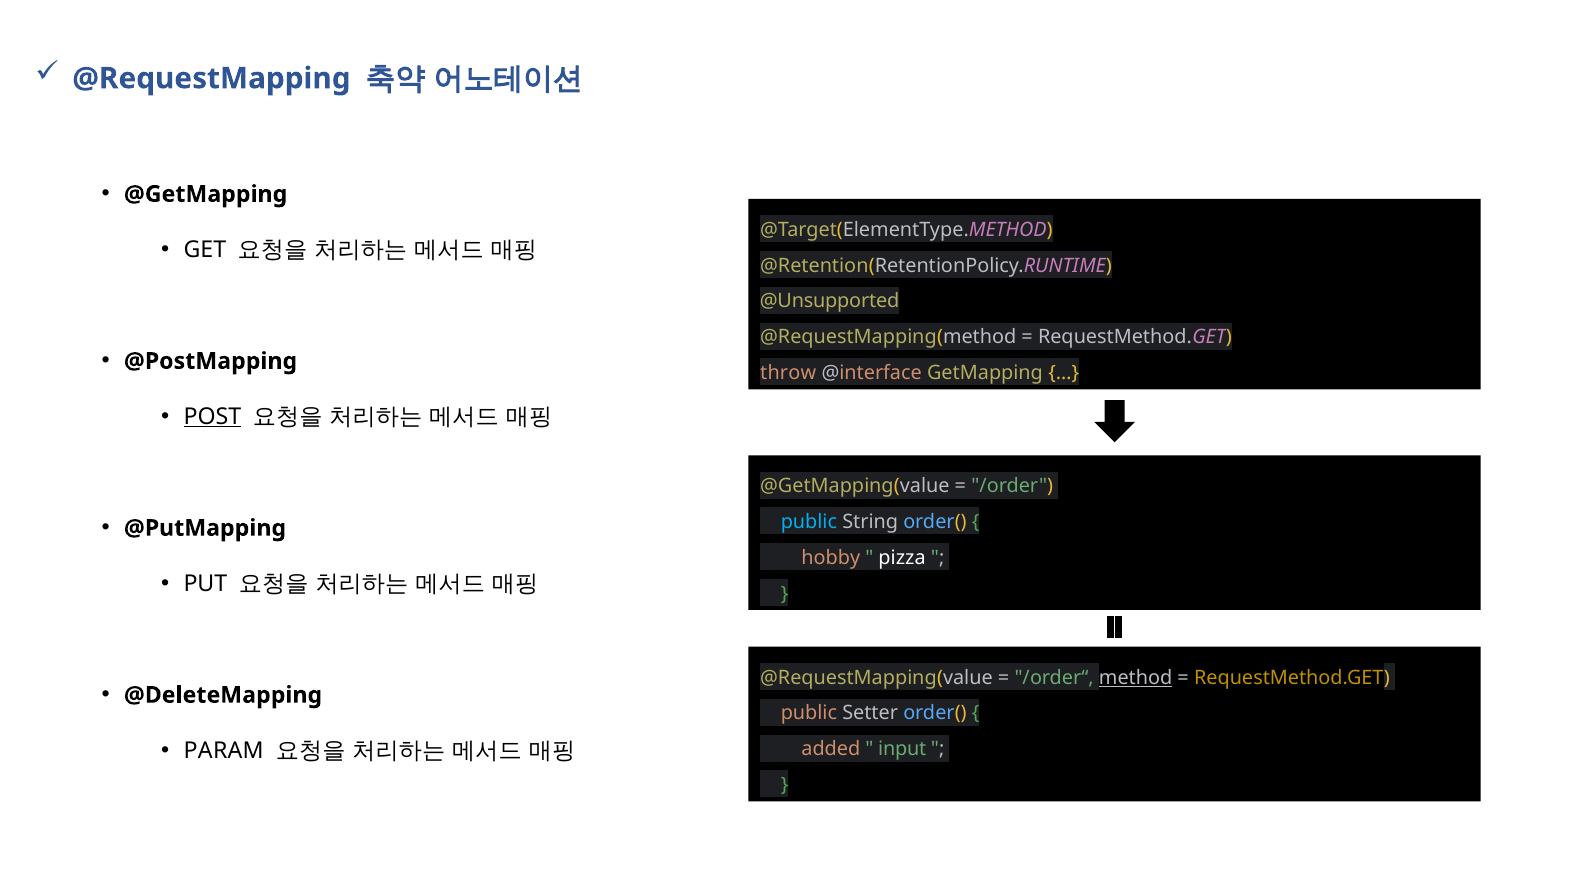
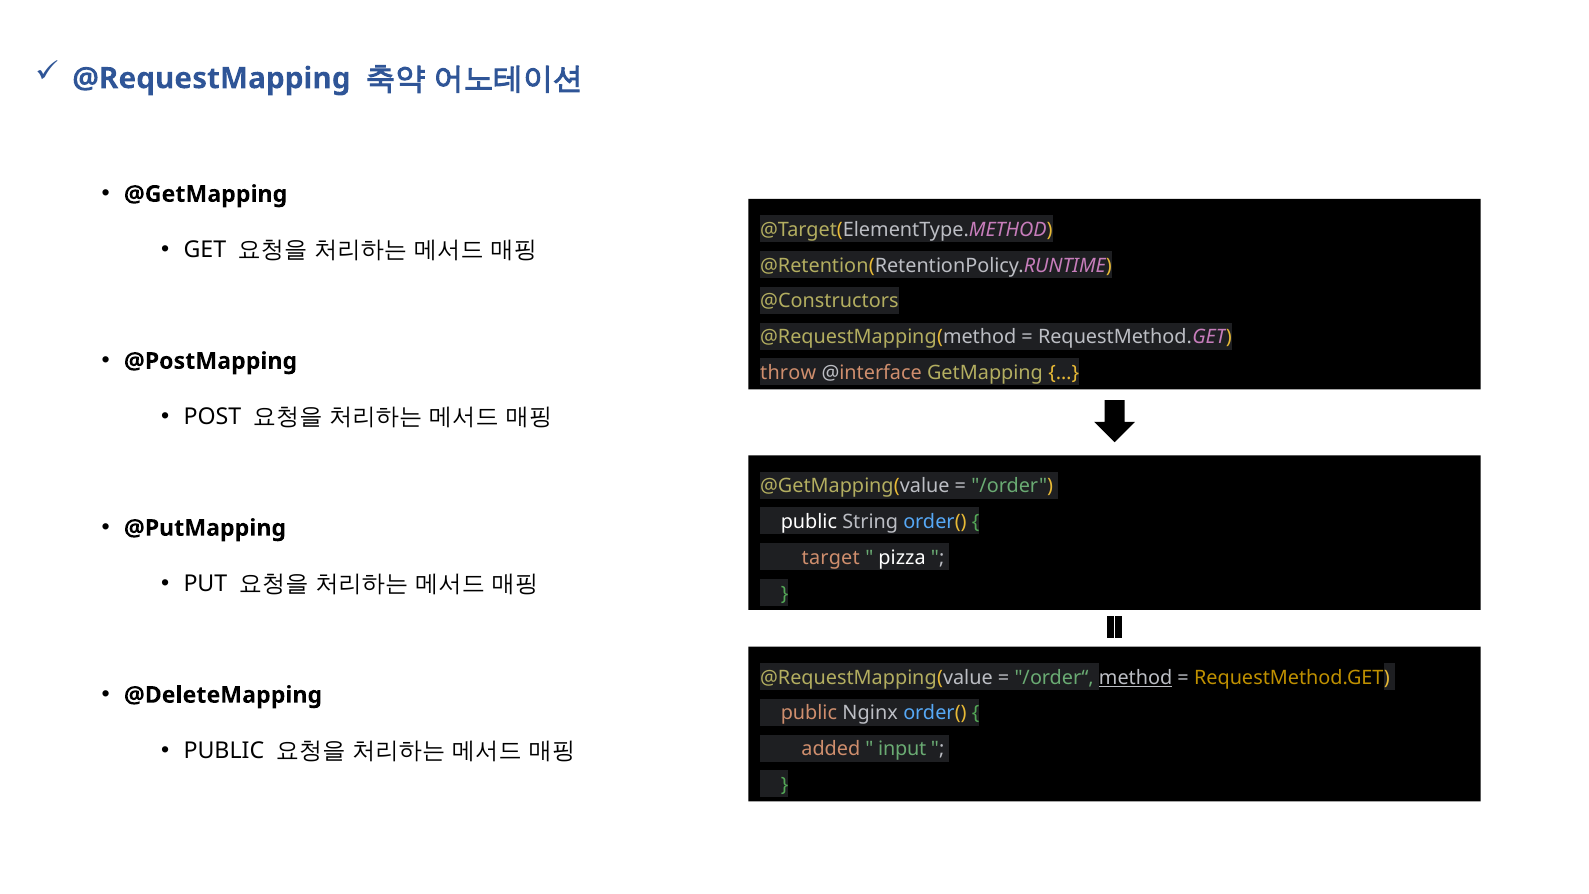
@Unsupported: @Unsupported -> @Constructors
POST underline: present -> none
public at (809, 522) colour: light blue -> white
hobby: hobby -> target
Setter: Setter -> Nginx
PARAM at (224, 751): PARAM -> PUBLIC
